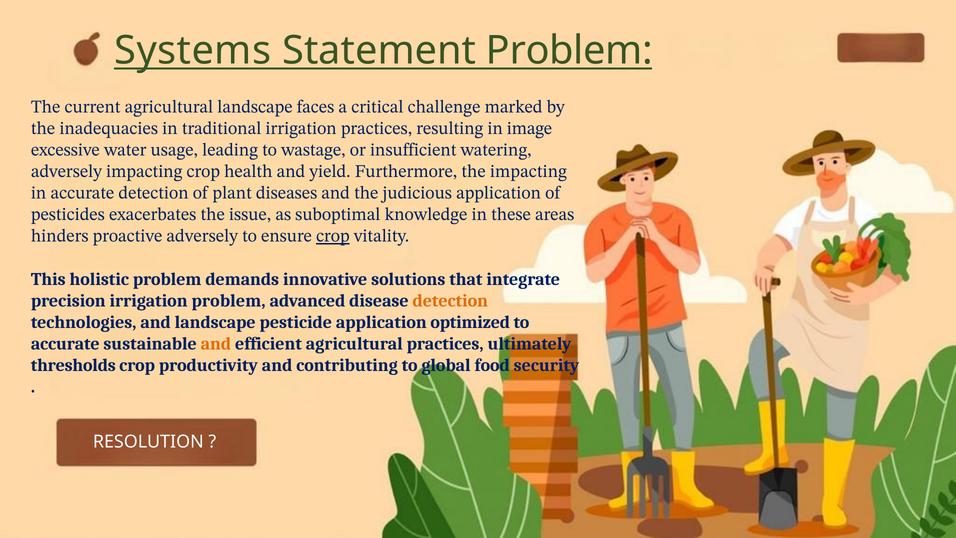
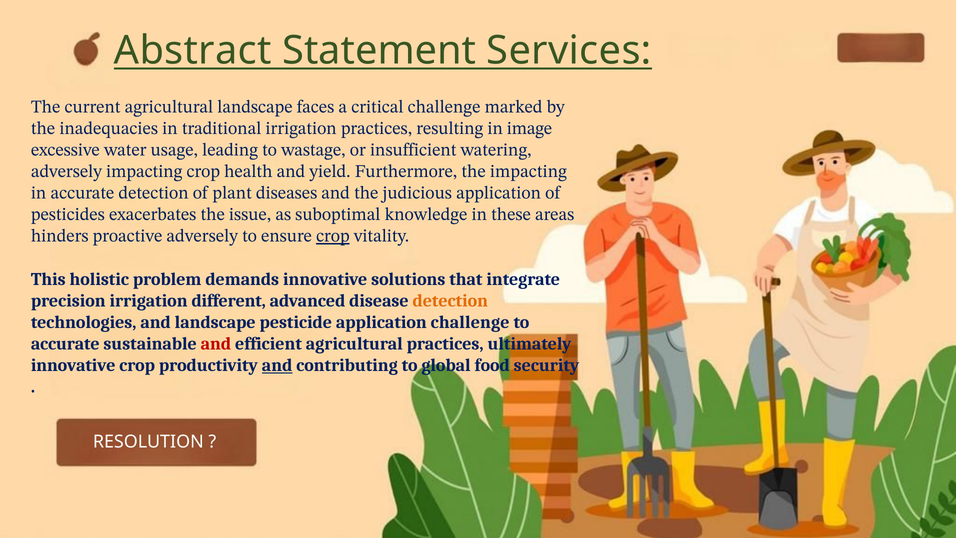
Systems: Systems -> Abstract
Statement Problem: Problem -> Services
irrigation problem: problem -> different
application optimized: optimized -> challenge
and at (216, 343) colour: orange -> red
thresholds at (73, 365): thresholds -> innovative
and at (277, 365) underline: none -> present
